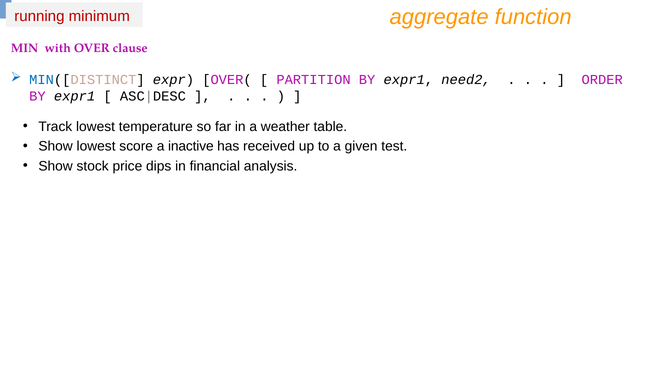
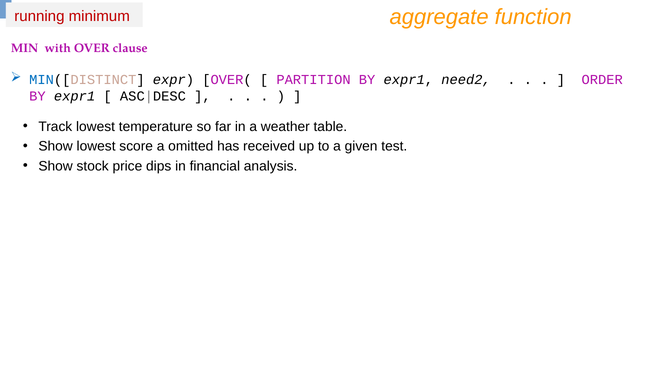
inactive: inactive -> omitted
